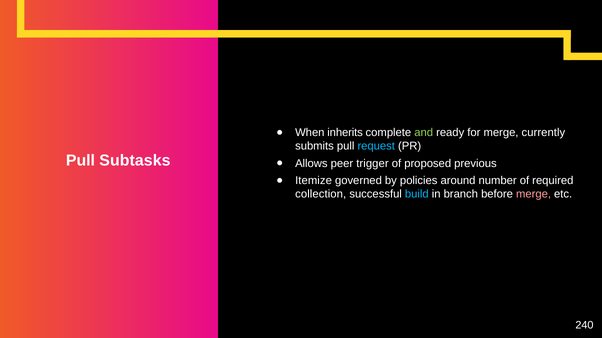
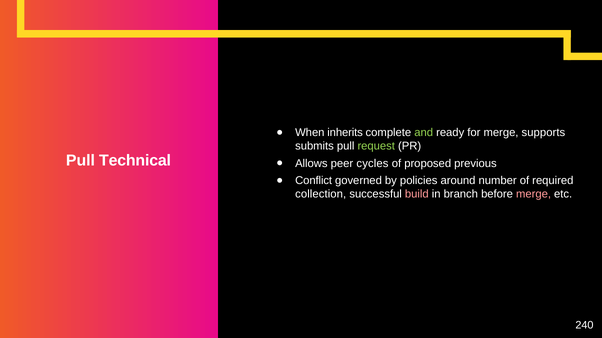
currently: currently -> supports
request colour: light blue -> light green
Subtasks: Subtasks -> Technical
trigger: trigger -> cycles
Itemize: Itemize -> Conflict
build colour: light blue -> pink
